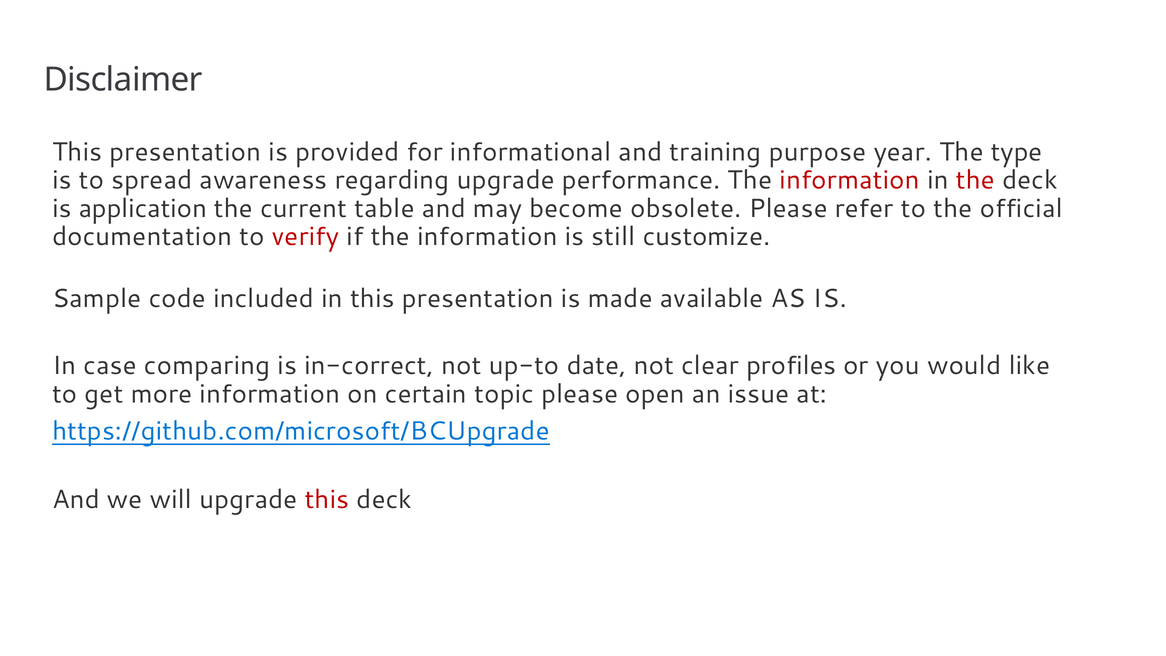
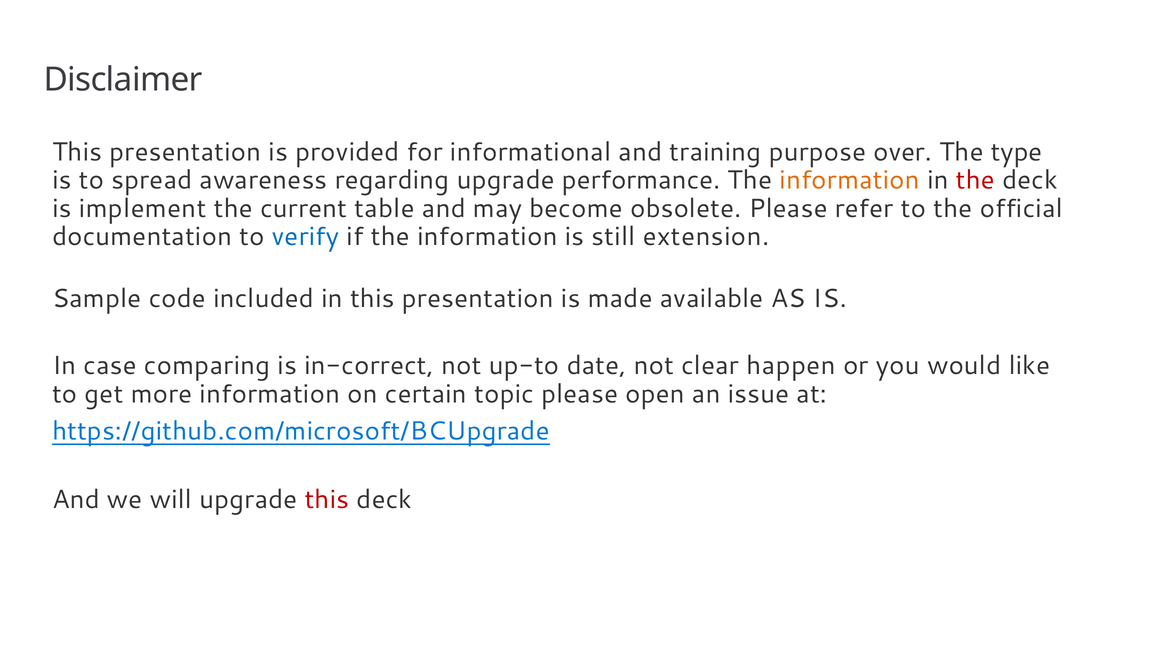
year: year -> over
information at (850, 180) colour: red -> orange
application: application -> implement
verify colour: red -> blue
customize: customize -> extension
profiles: profiles -> happen
